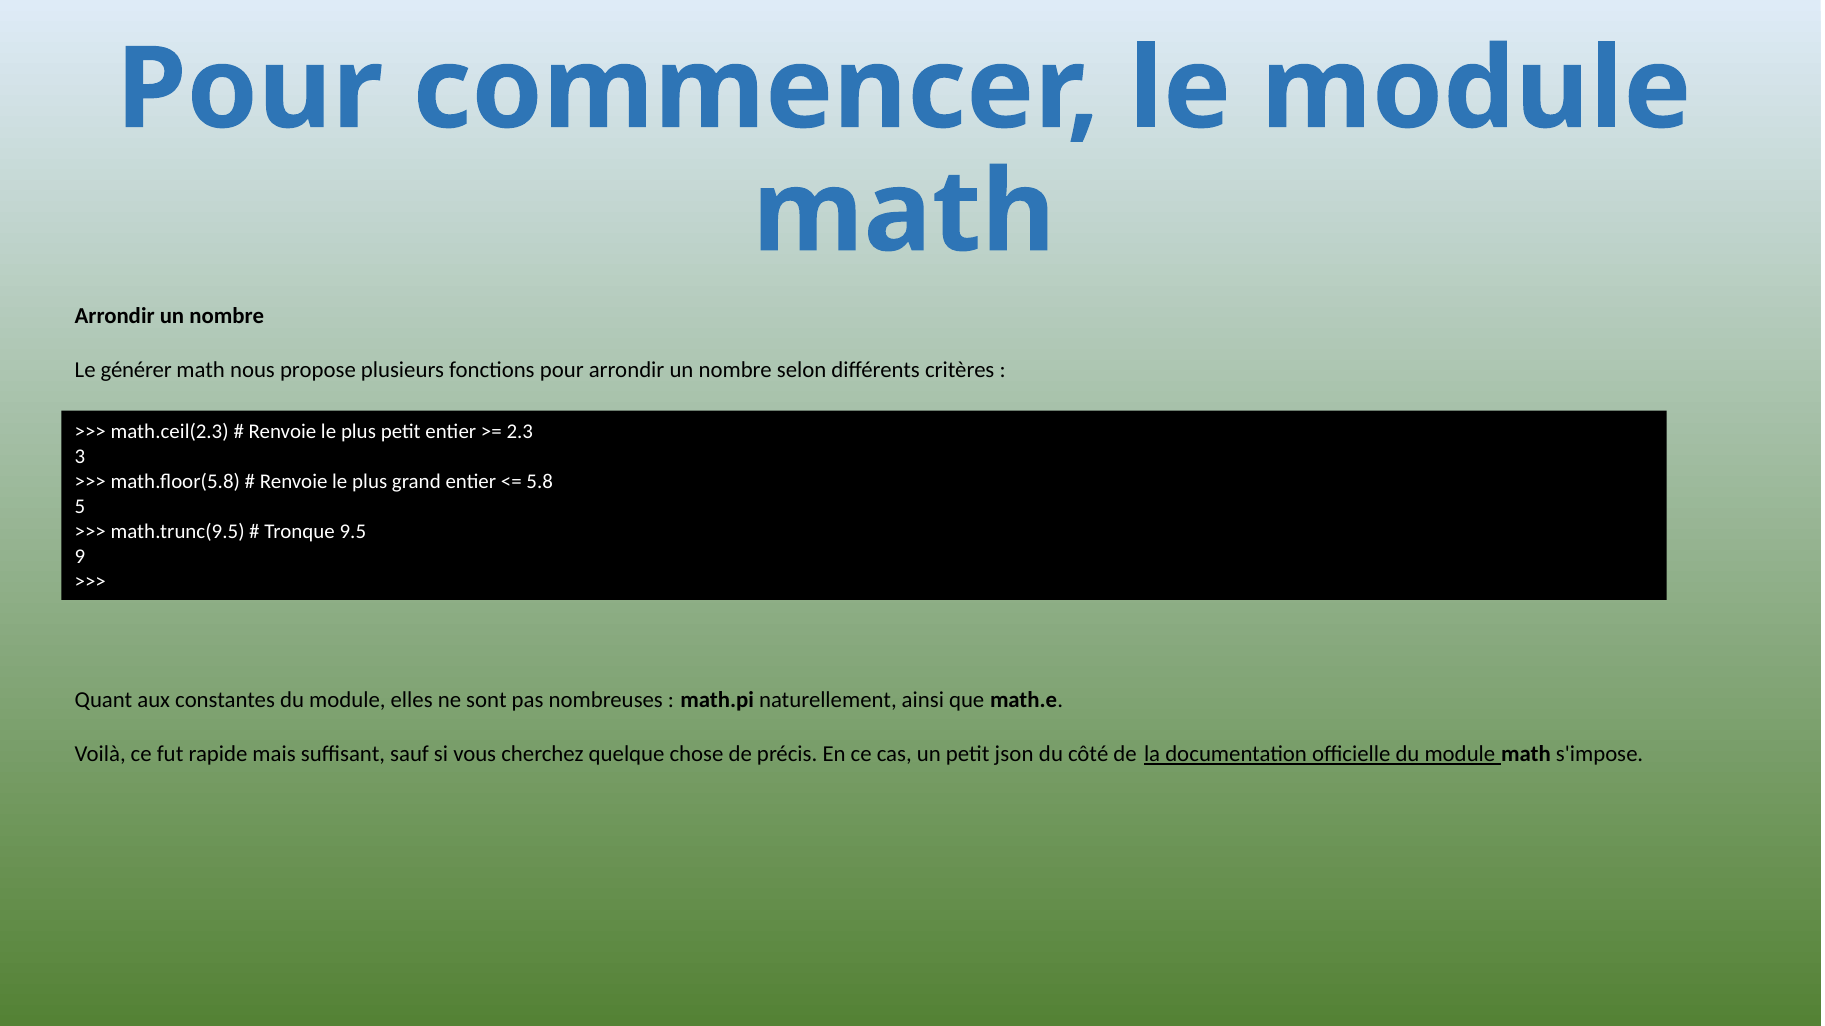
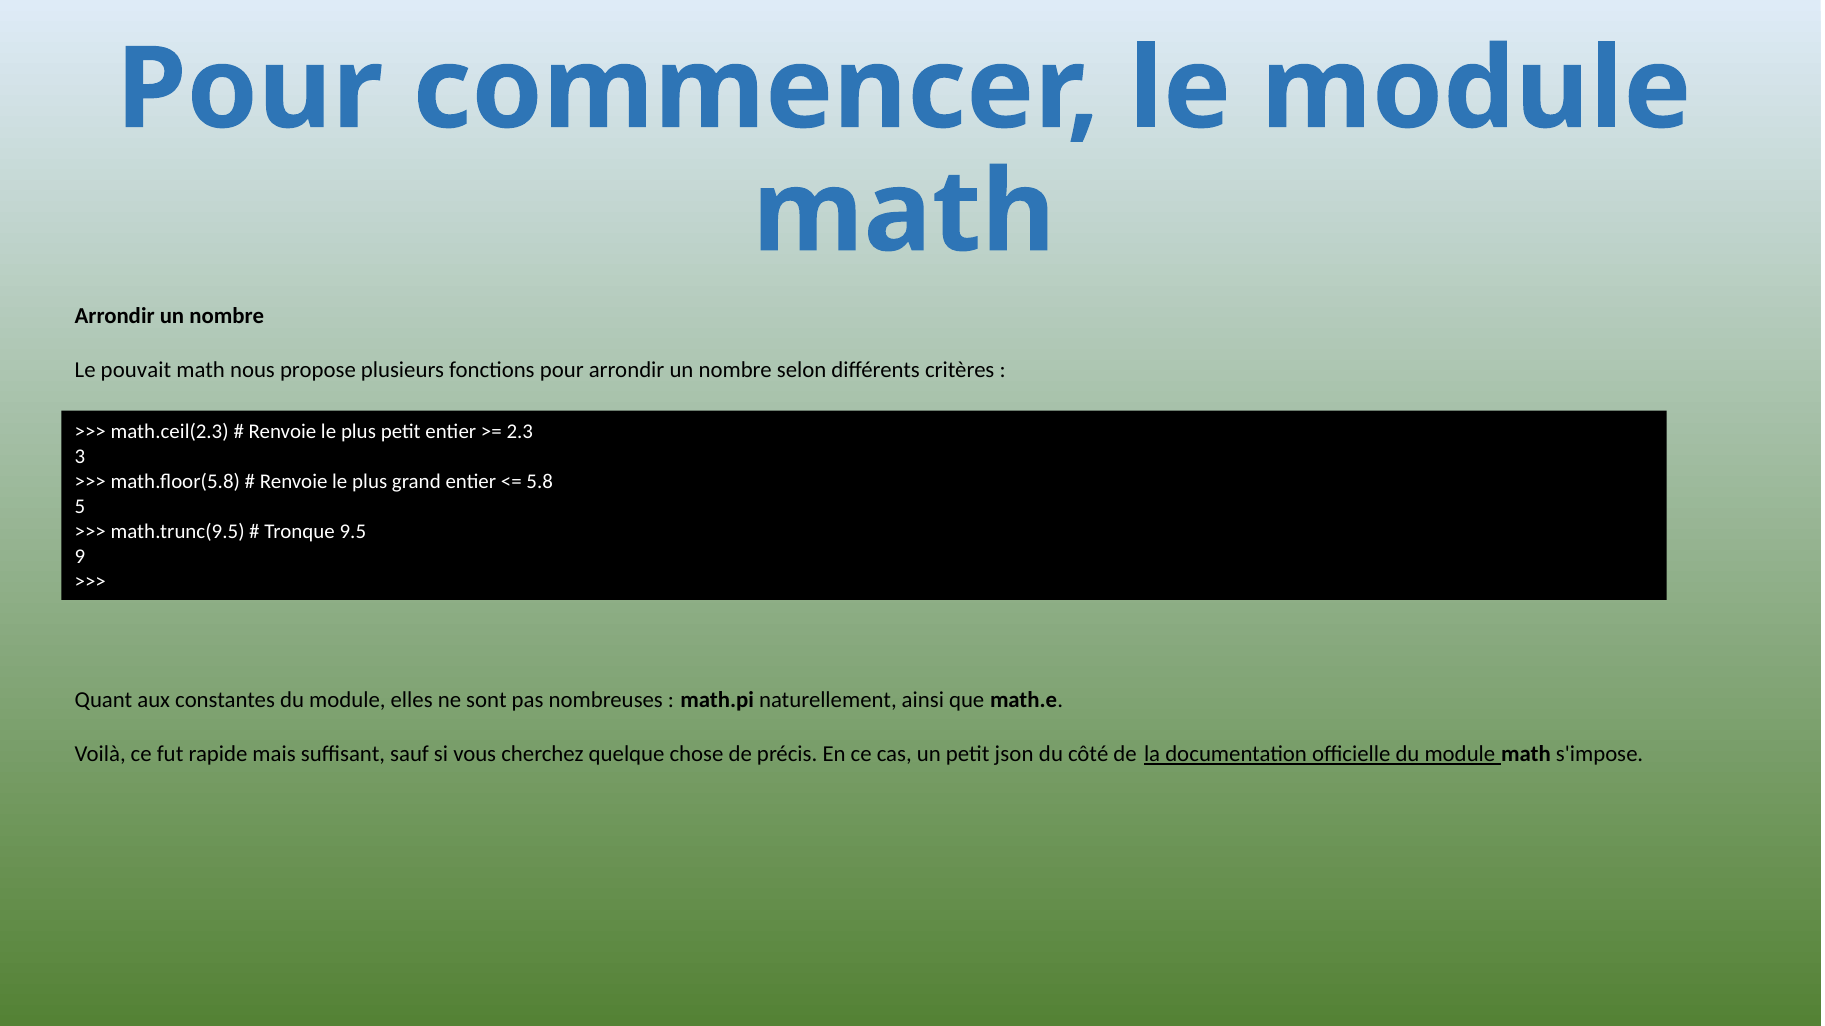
générer: générer -> pouvait
